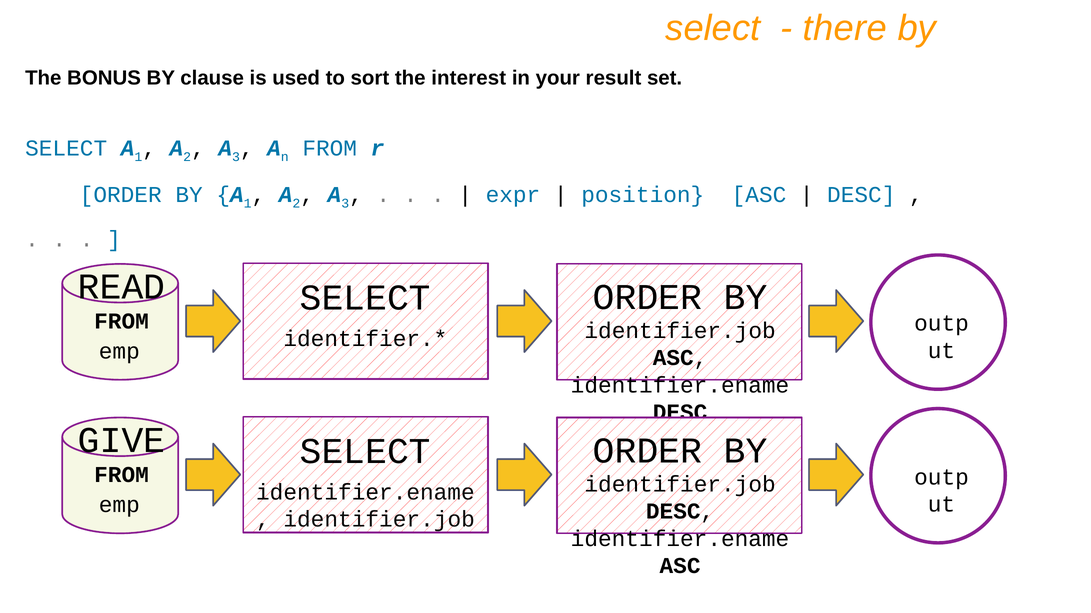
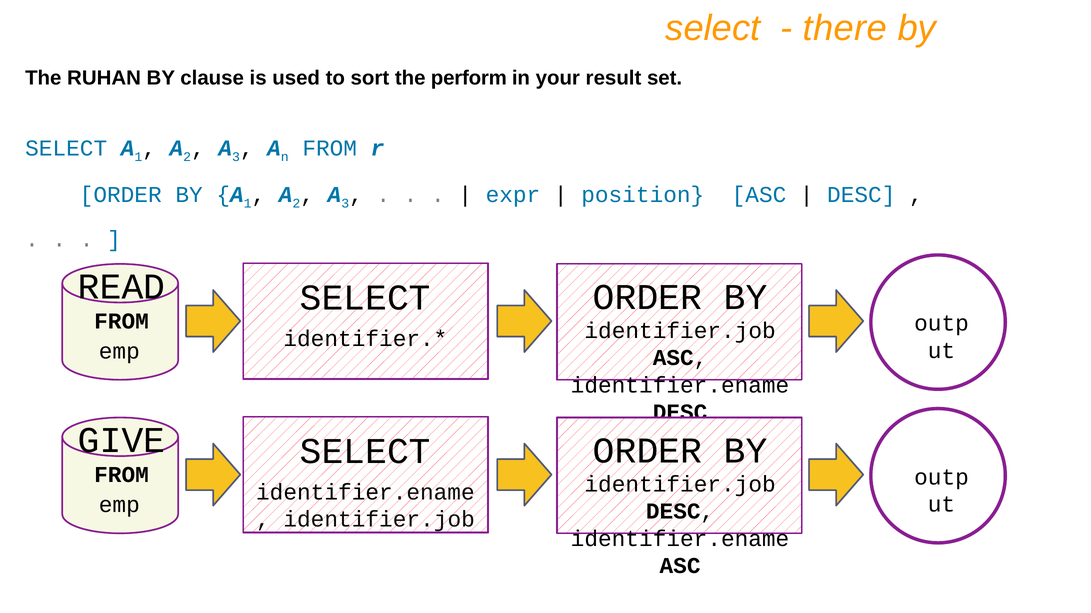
BONUS: BONUS -> RUHAN
interest: interest -> perform
